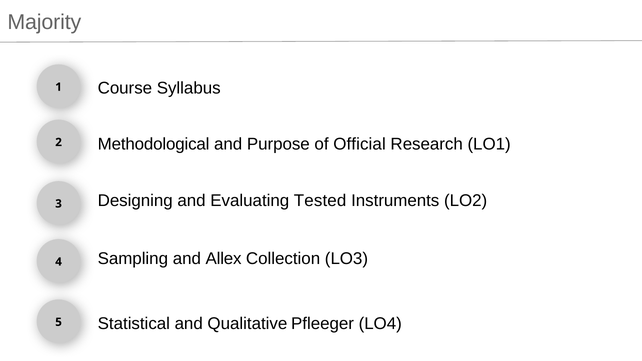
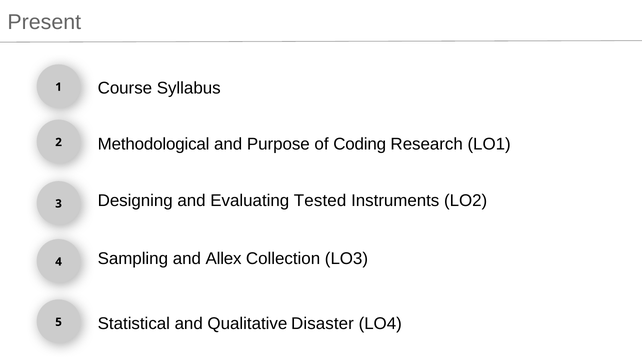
Majority: Majority -> Present
Official: Official -> Coding
Pfleeger: Pfleeger -> Disaster
